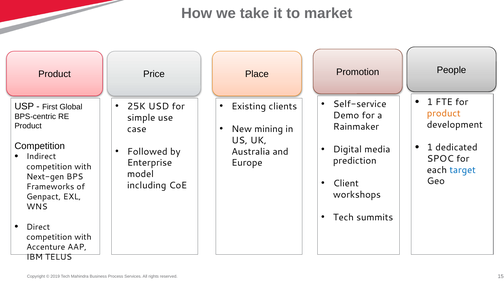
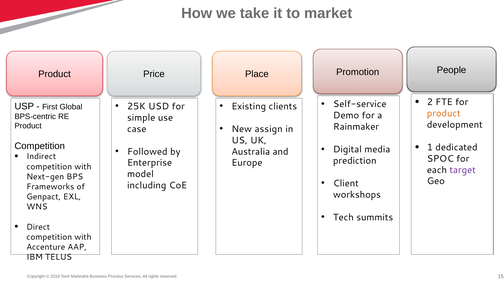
1 at (430, 102): 1 -> 2
mining: mining -> assign
target colour: blue -> purple
